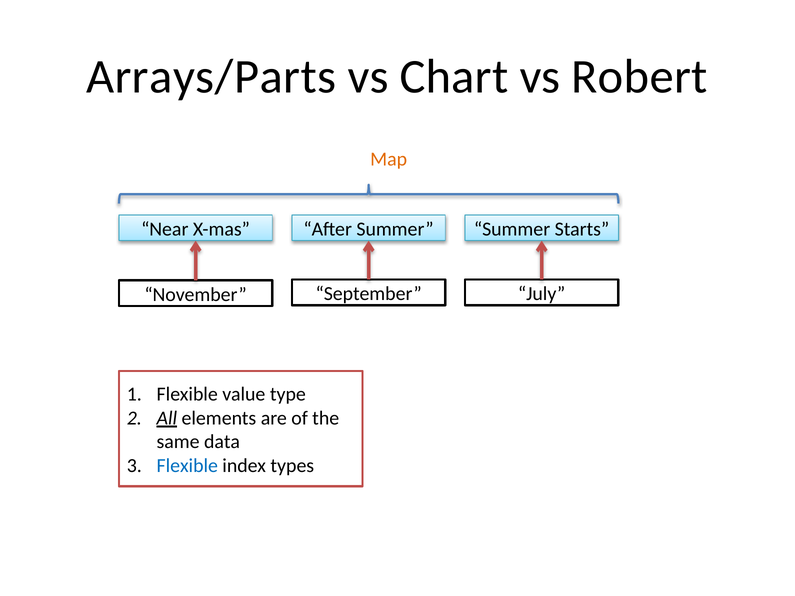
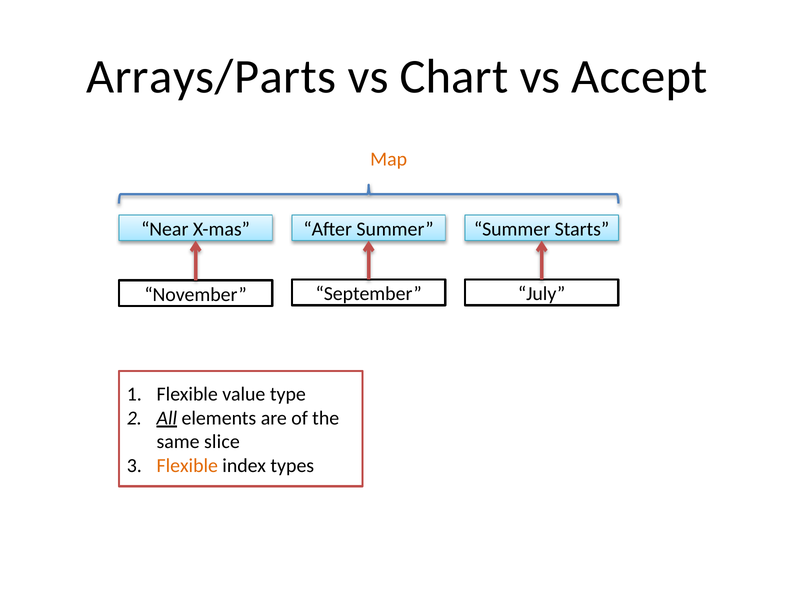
Robert: Robert -> Accept
data: data -> slice
Flexible at (187, 466) colour: blue -> orange
